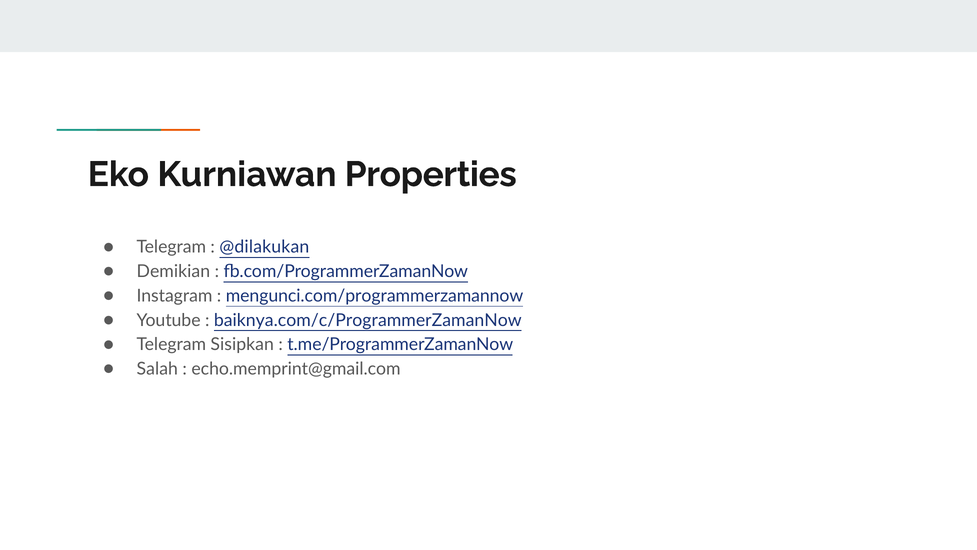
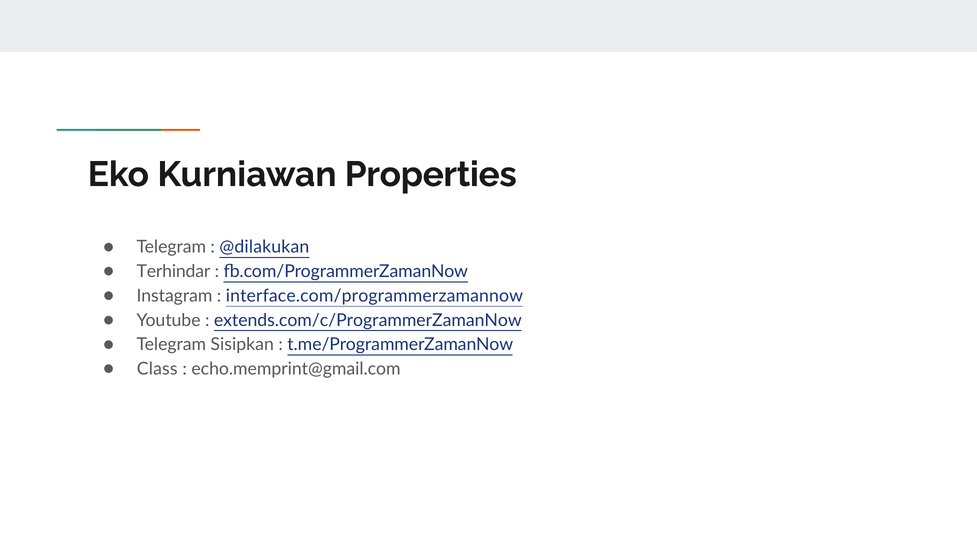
Demikian: Demikian -> Terhindar
mengunci.com/programmerzamannow: mengunci.com/programmerzamannow -> interface.com/programmerzamannow
baiknya.com/c/ProgrammerZamanNow: baiknya.com/c/ProgrammerZamanNow -> extends.com/c/ProgrammerZamanNow
Salah: Salah -> Class
